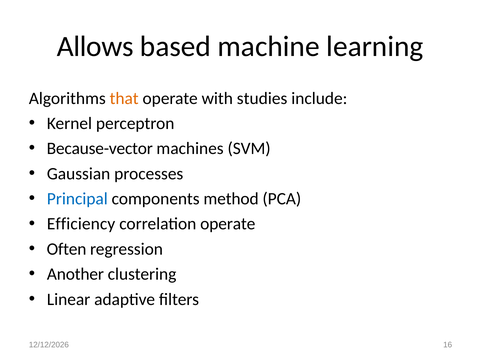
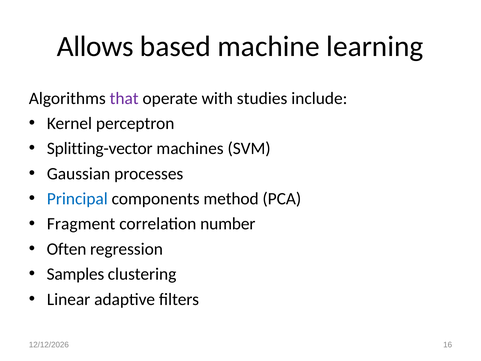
that colour: orange -> purple
Because-vector: Because-vector -> Splitting-vector
Efficiency: Efficiency -> Fragment
correlation operate: operate -> number
Another: Another -> Samples
